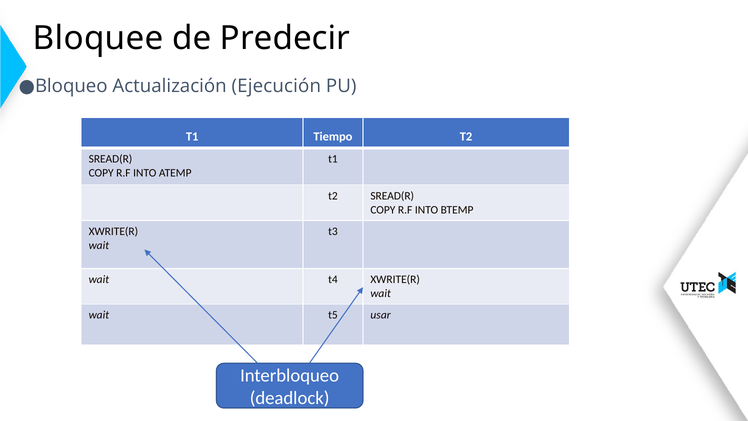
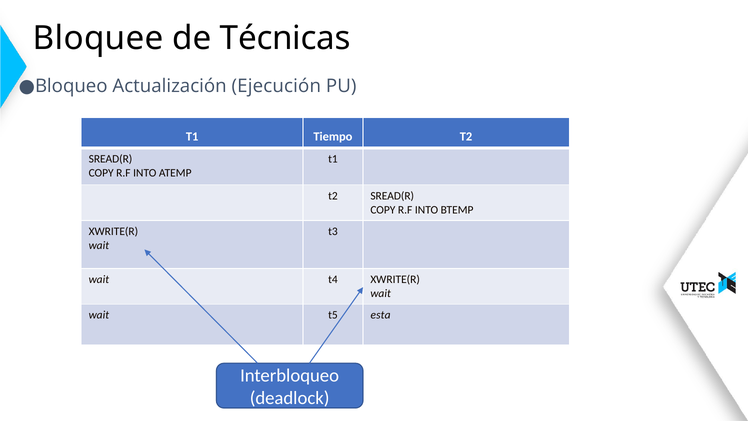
Predecir: Predecir -> Técnicas
usar: usar -> esta
